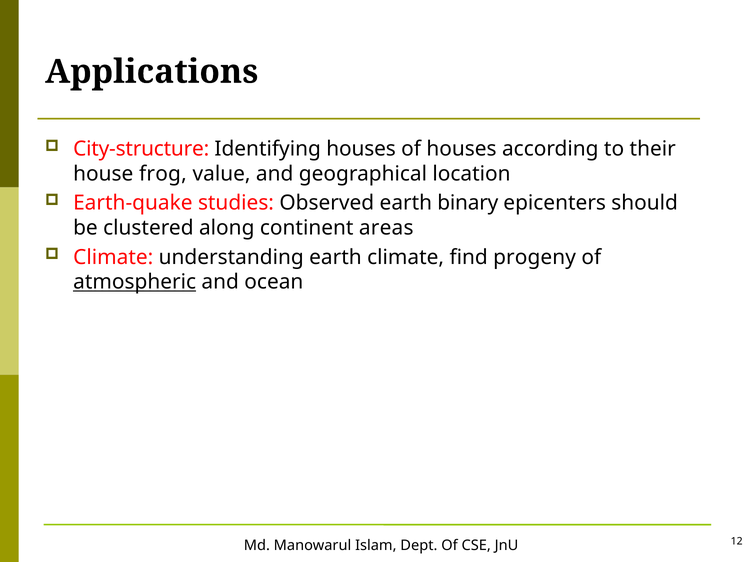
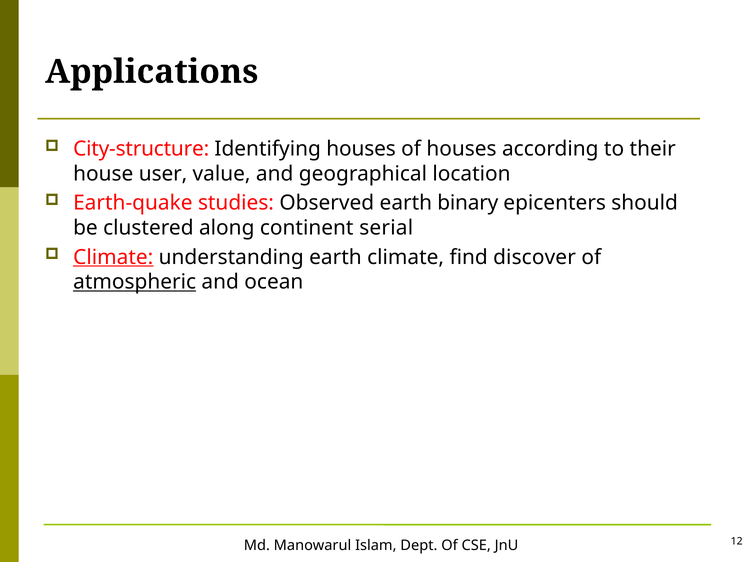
frog: frog -> user
areas: areas -> serial
Climate at (113, 257) underline: none -> present
progeny: progeny -> discover
